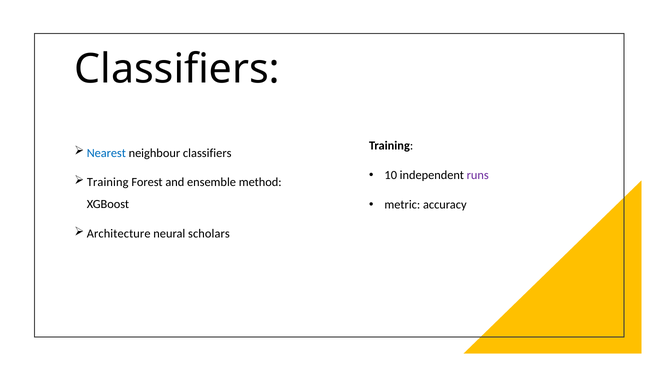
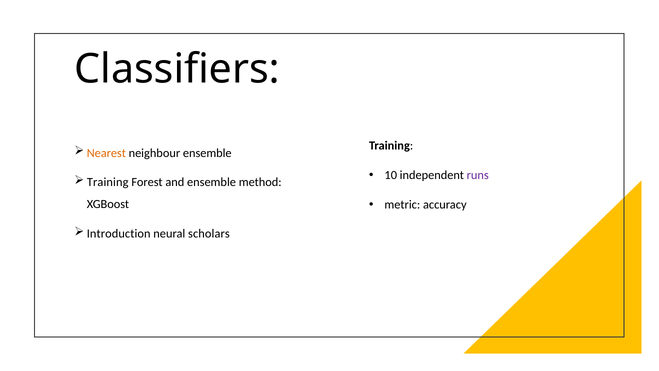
Nearest colour: blue -> orange
neighbour classifiers: classifiers -> ensemble
Architecture: Architecture -> Introduction
